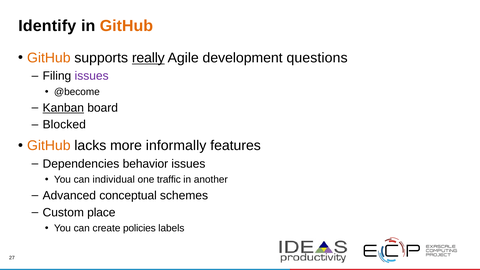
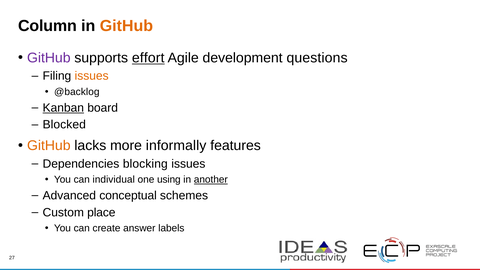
Identify: Identify -> Column
GitHub at (49, 58) colour: orange -> purple
really: really -> effort
issues at (92, 76) colour: purple -> orange
@become: @become -> @backlog
behavior: behavior -> blocking
traffic: traffic -> using
another underline: none -> present
policies: policies -> answer
